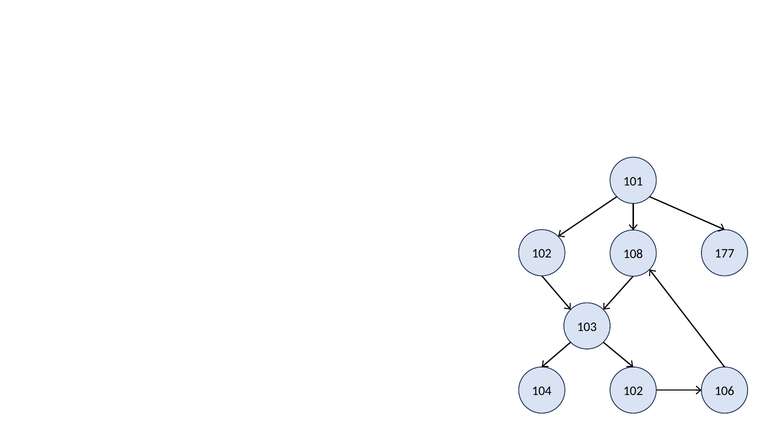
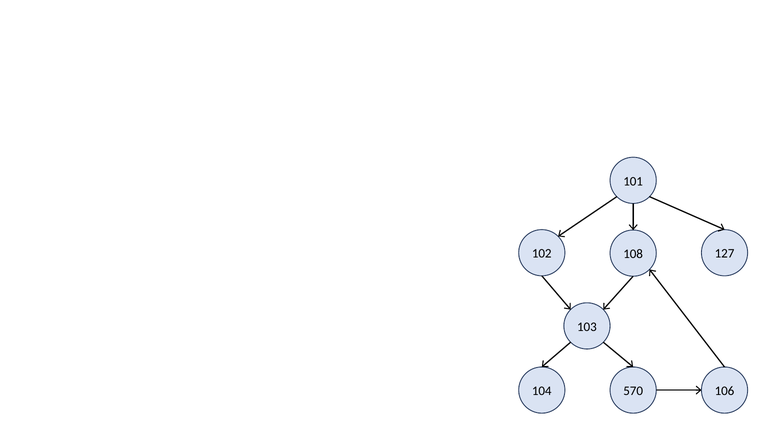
177: 177 -> 127
104 102: 102 -> 570
